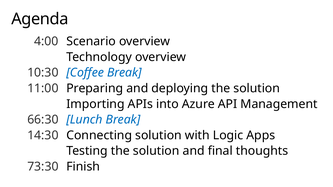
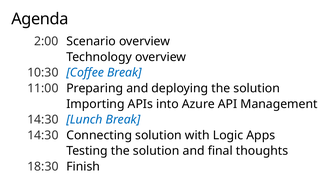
4:00: 4:00 -> 2:00
66:30 at (43, 120): 66:30 -> 14:30
73:30: 73:30 -> 18:30
